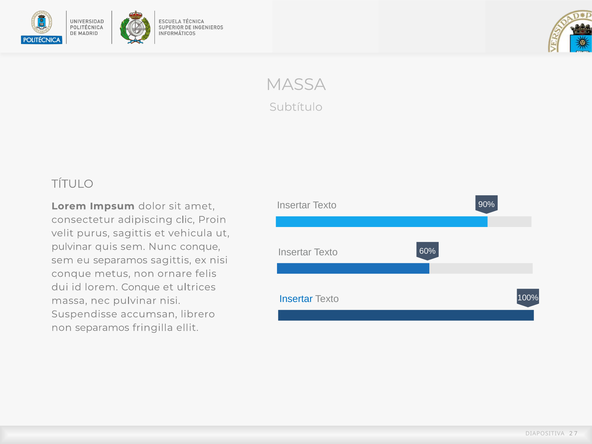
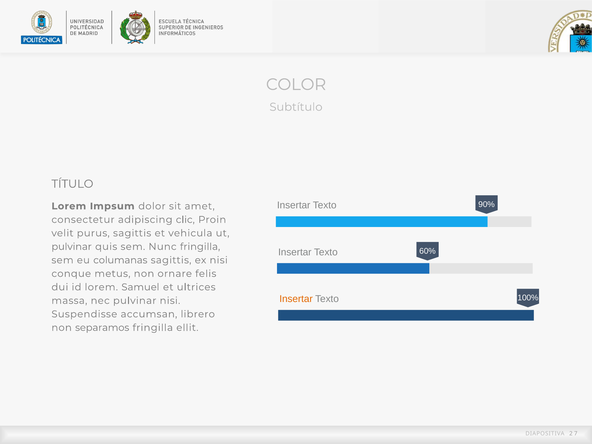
MASSA at (296, 84): MASSA -> COLOR
Nunc conque: conque -> fringilla
eu separamos: separamos -> columanas
lorem Conque: Conque -> Samuel
Insertar at (296, 299) colour: blue -> orange
